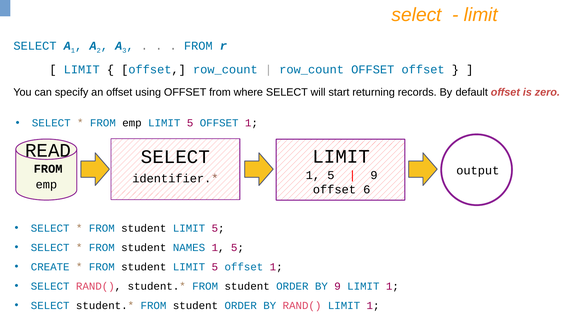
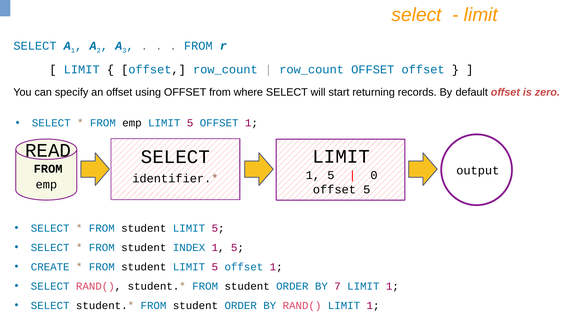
9 at (374, 175): 9 -> 0
offset 6: 6 -> 5
NAMES: NAMES -> INDEX
BY 9: 9 -> 7
